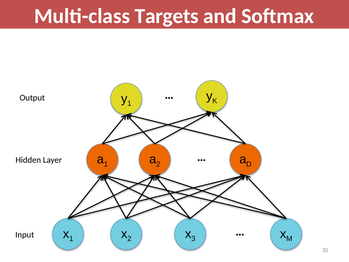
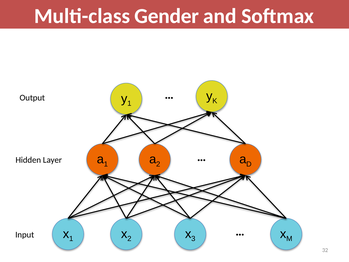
Targets: Targets -> Gender
